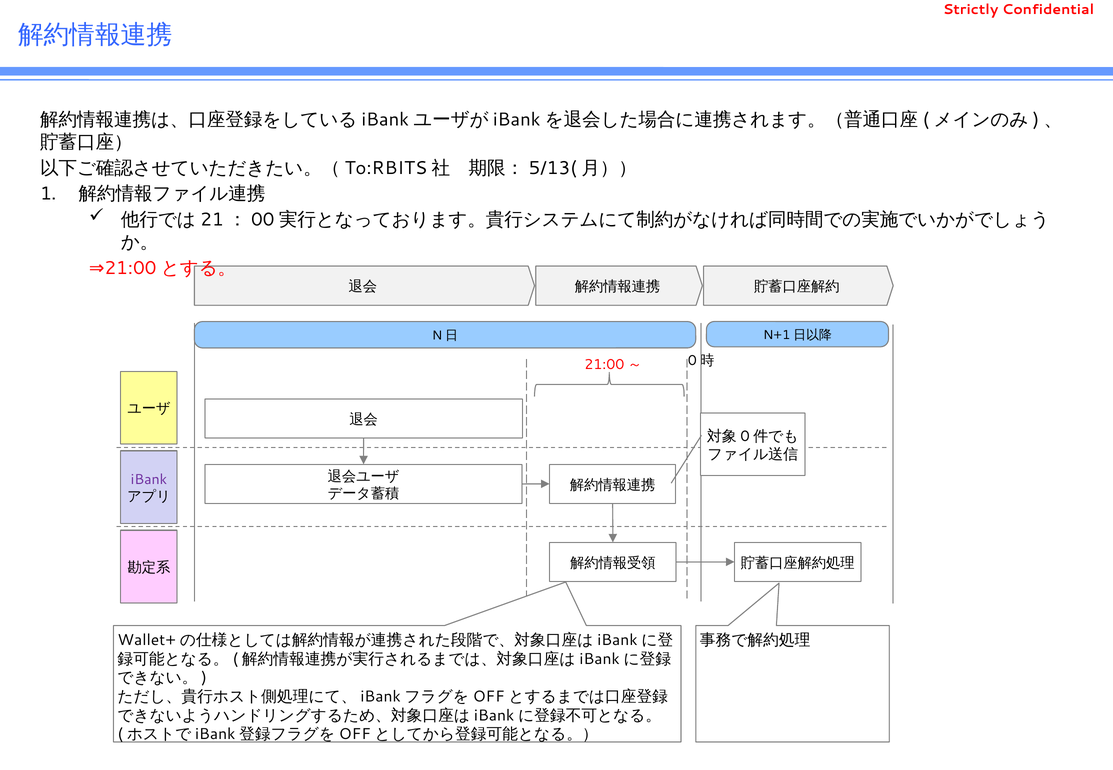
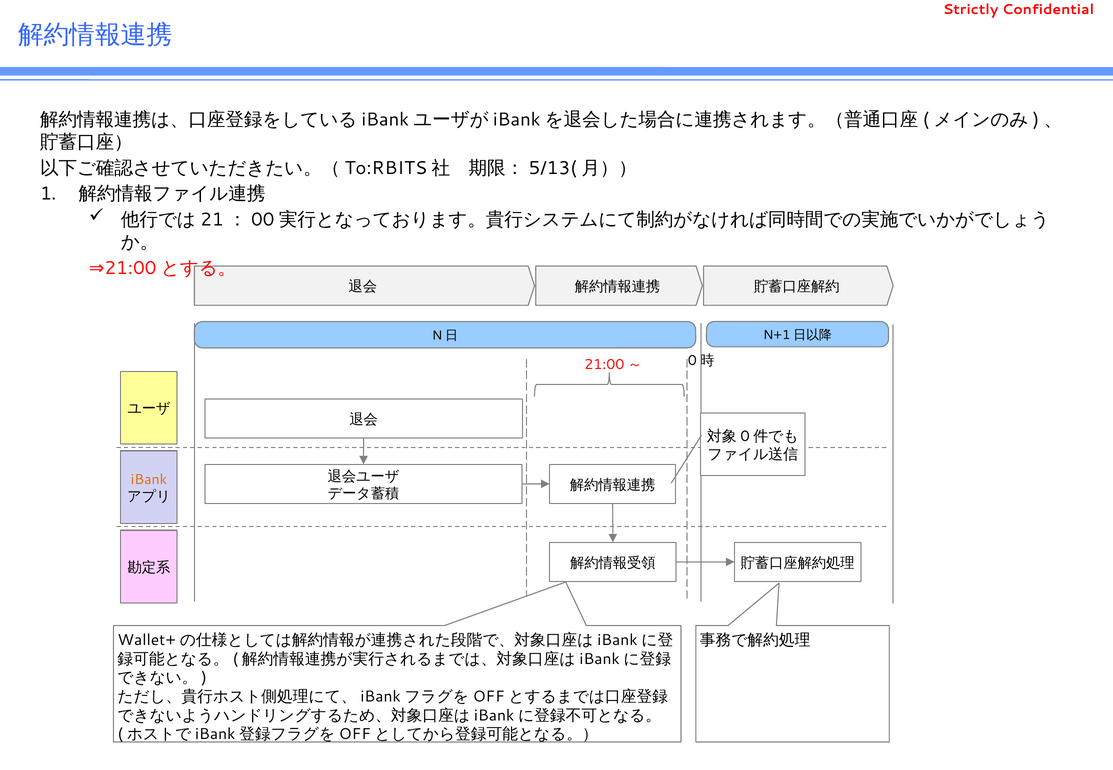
iBank colour: purple -> orange
